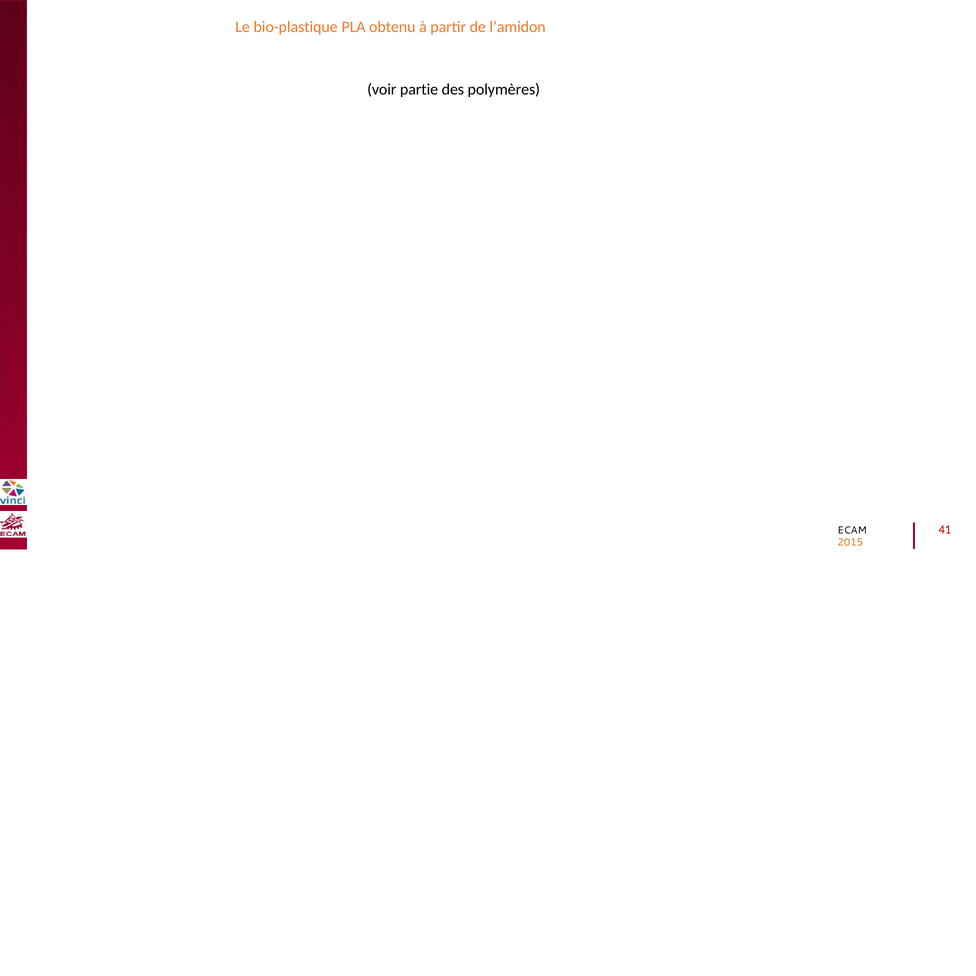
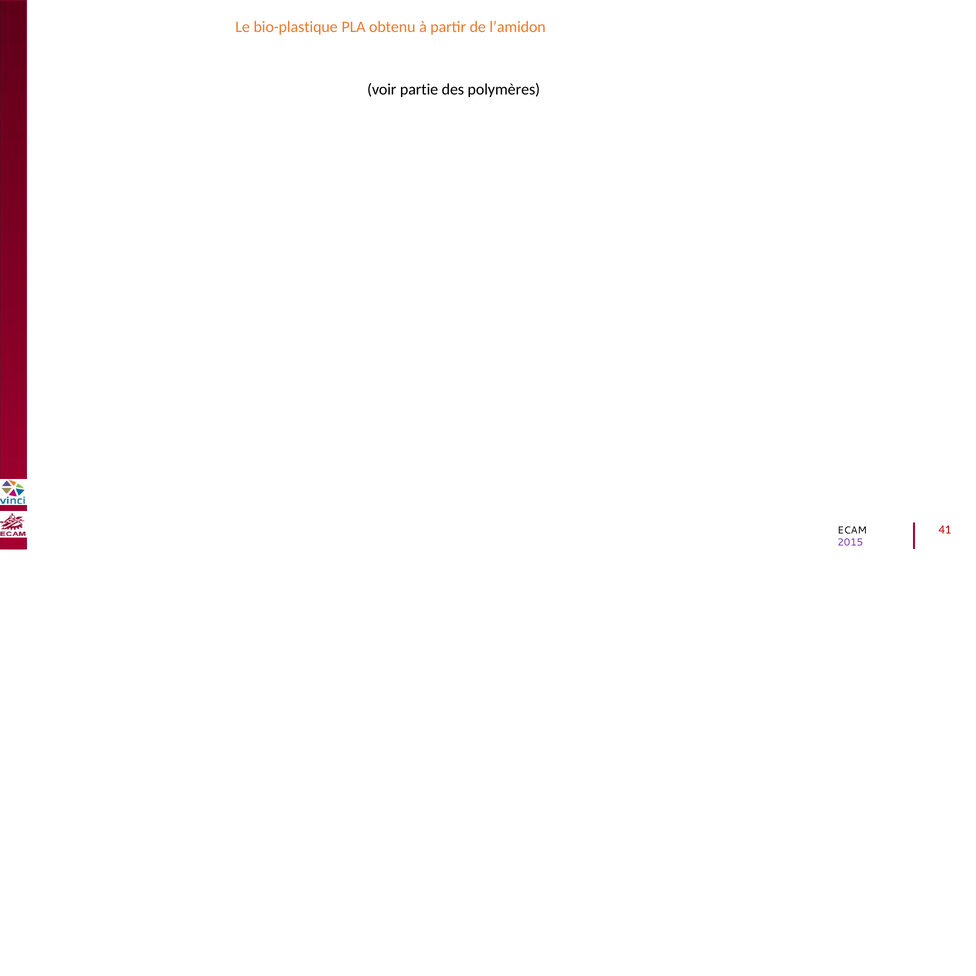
2015 colour: orange -> purple
